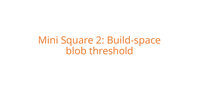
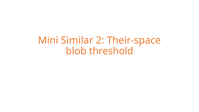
Square: Square -> Similar
Build-space: Build-space -> Their-space
